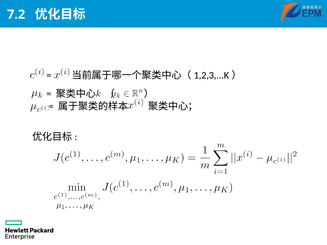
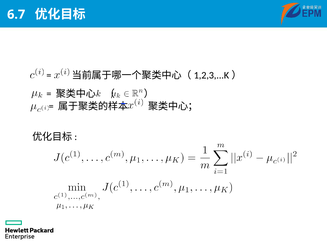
7.2: 7.2 -> 6.7
